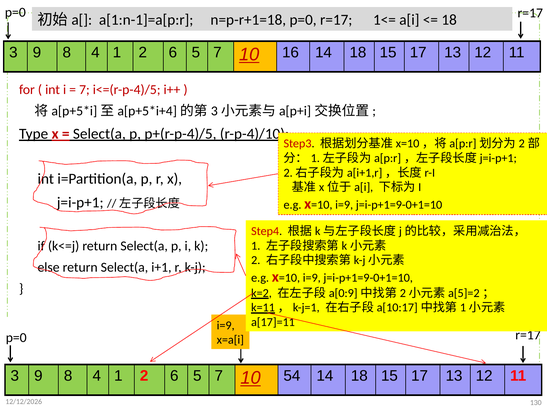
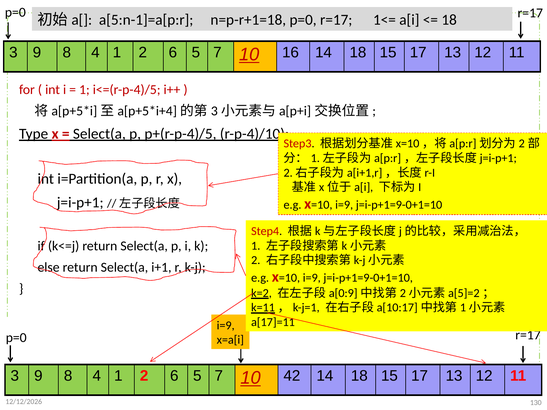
a[1:n-1]=a[p:r: a[1:n-1]=a[p:r -> a[5:n-1]=a[p:r
7 at (84, 90): 7 -> 1
54: 54 -> 42
